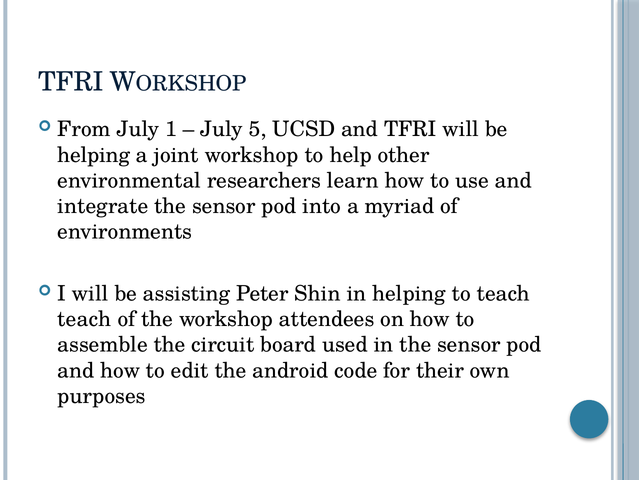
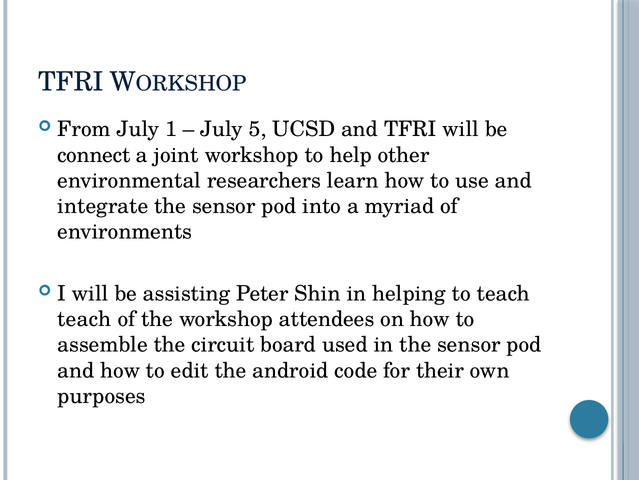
helping at (94, 155): helping -> connect
